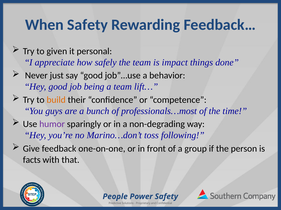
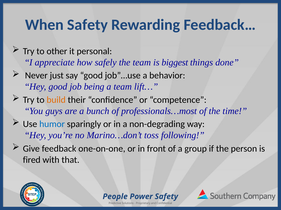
given: given -> other
impact: impact -> biggest
humor colour: purple -> blue
facts: facts -> fired
